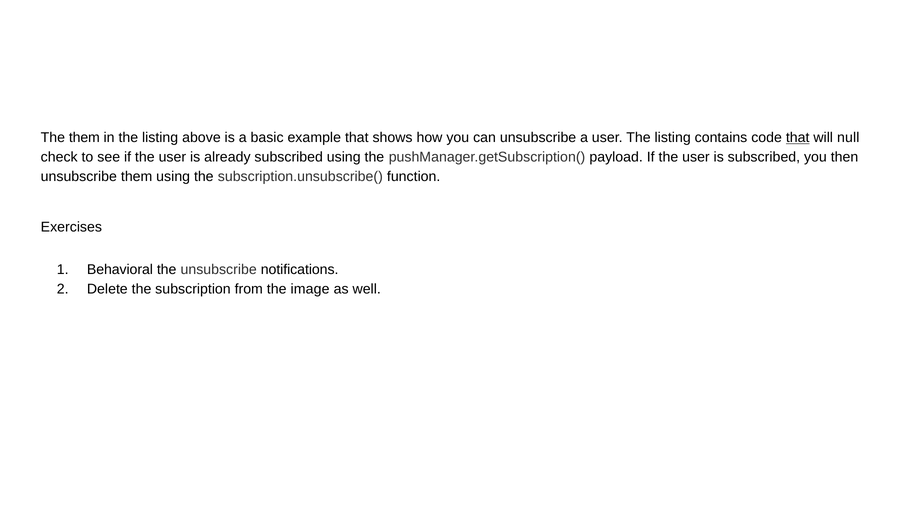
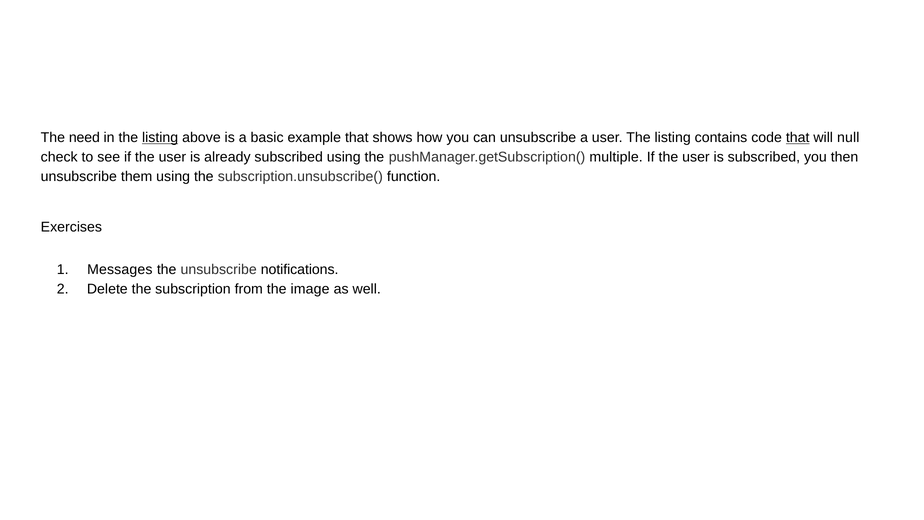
The them: them -> need
listing at (160, 138) underline: none -> present
payload: payload -> multiple
Behavioral: Behavioral -> Messages
